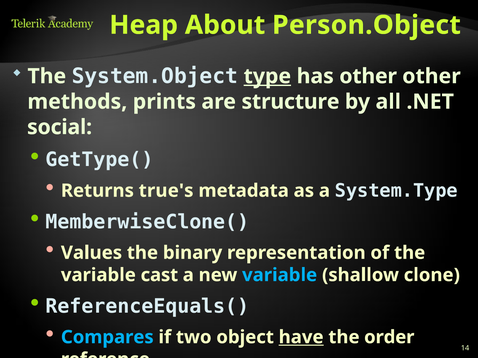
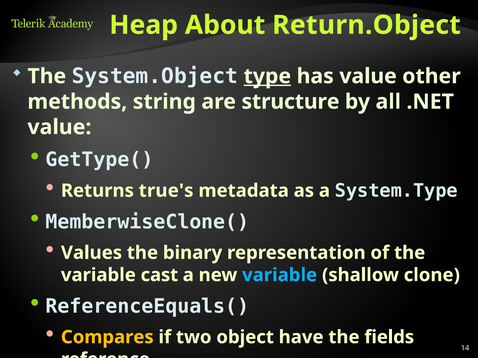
Person.Object: Person.Object -> Return.Object
has other: other -> value
prints: prints -> string
social at (60, 127): social -> value
Compares colour: light blue -> yellow
have underline: present -> none
order: order -> fields
